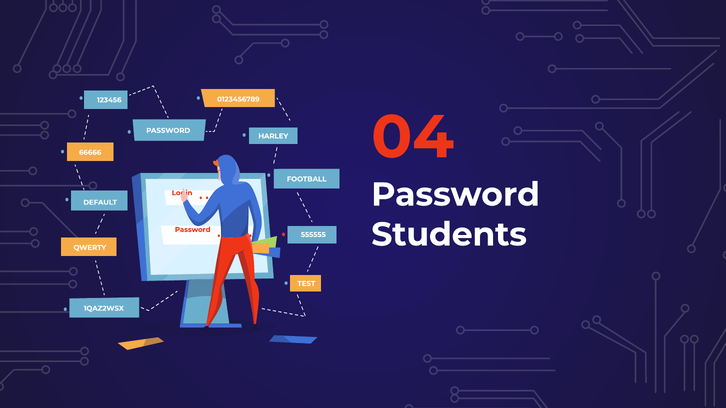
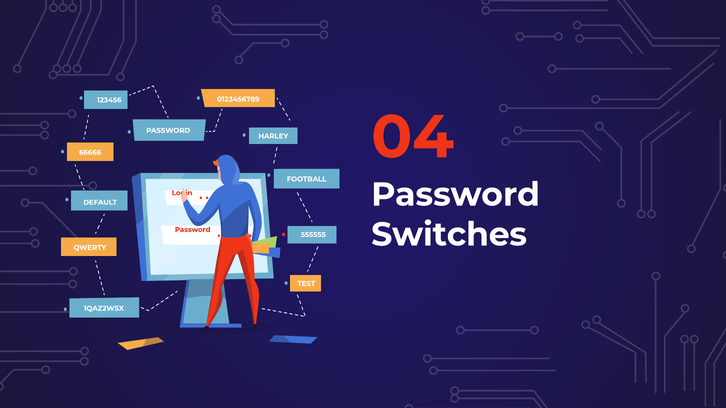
Students: Students -> Switches
